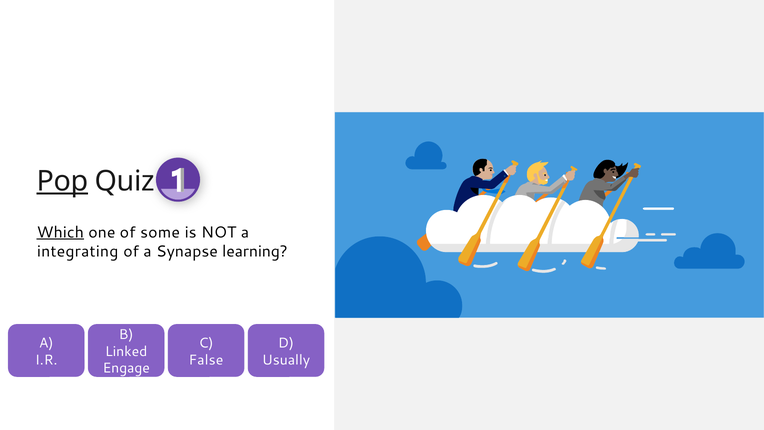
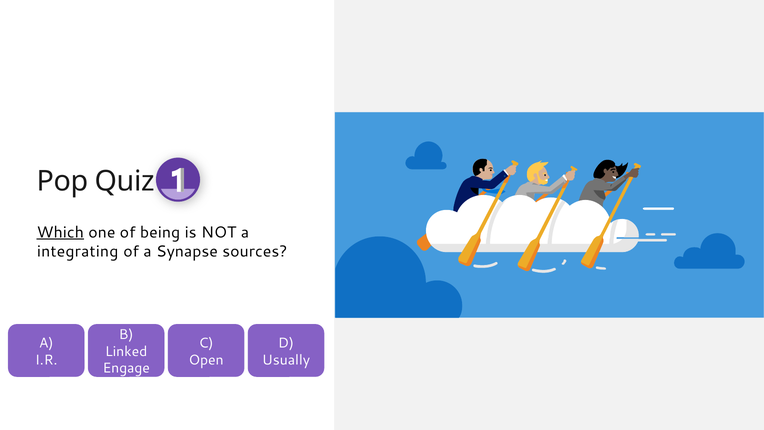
Pop underline: present -> none
some: some -> being
learning: learning -> sources
False: False -> Open
